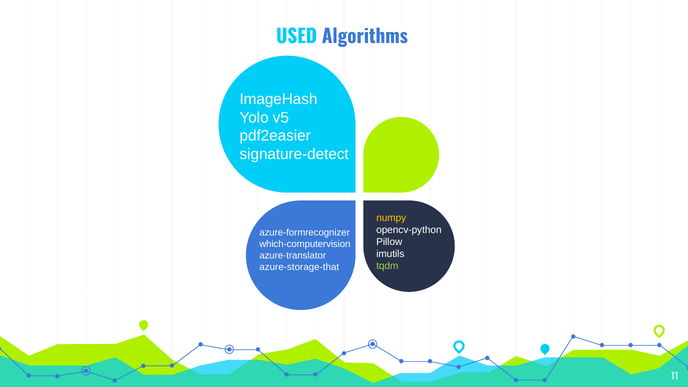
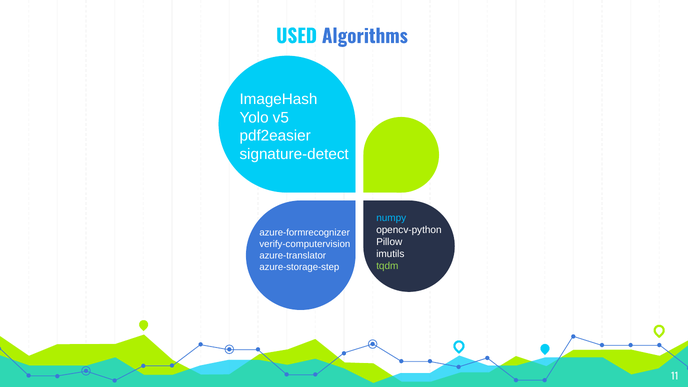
numpy colour: yellow -> light blue
which-computervision: which-computervision -> verify-computervision
azure-storage-that: azure-storage-that -> azure-storage-step
